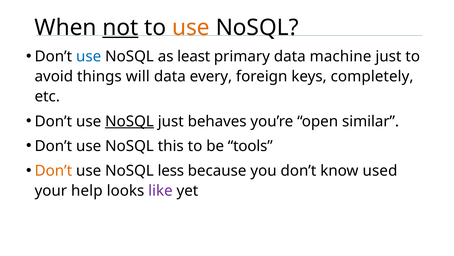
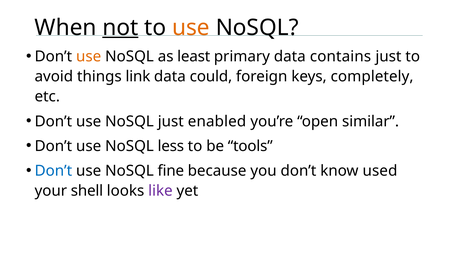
use at (89, 56) colour: blue -> orange
machine: machine -> contains
will: will -> link
every: every -> could
NoSQL at (129, 121) underline: present -> none
behaves: behaves -> enabled
this: this -> less
Don’t at (53, 170) colour: orange -> blue
less: less -> fine
help: help -> shell
